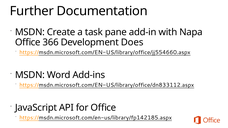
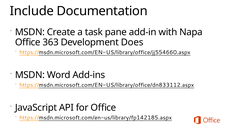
Further: Further -> Include
366: 366 -> 363
